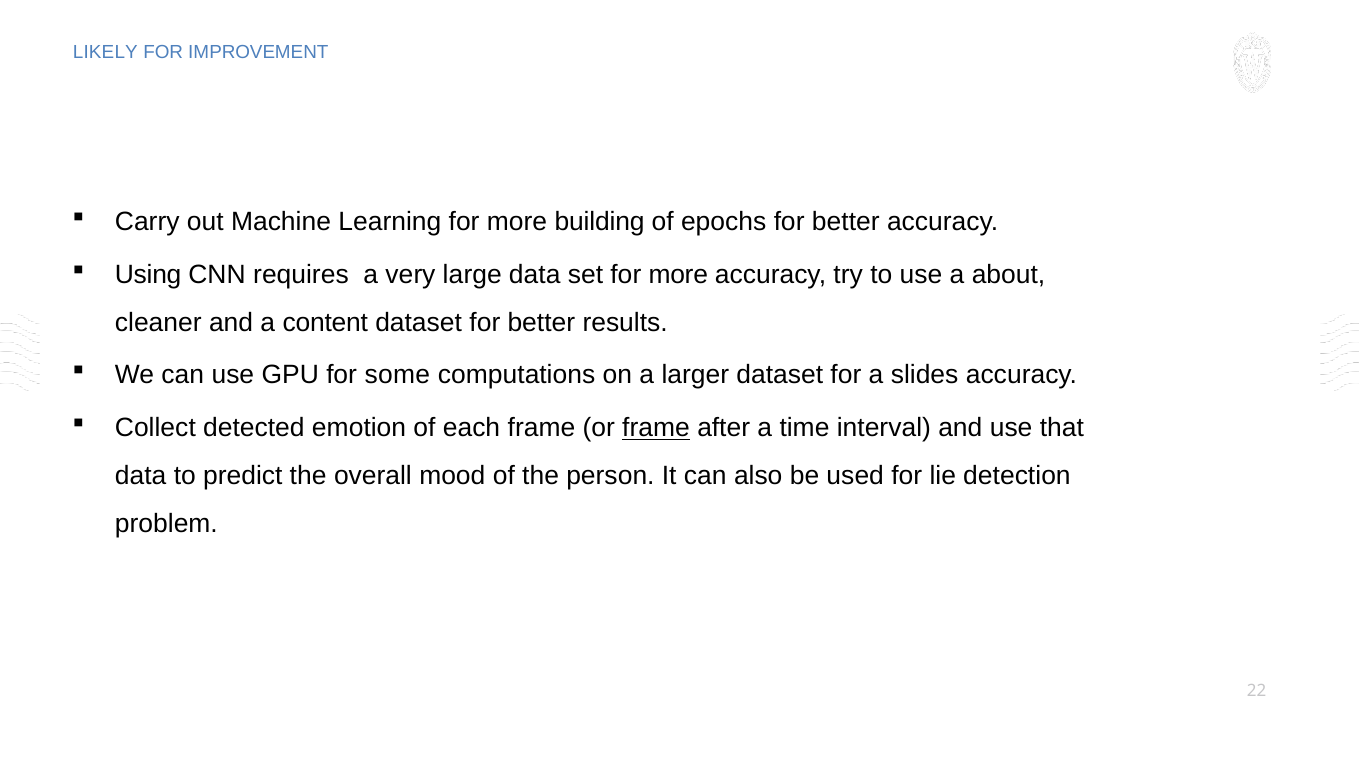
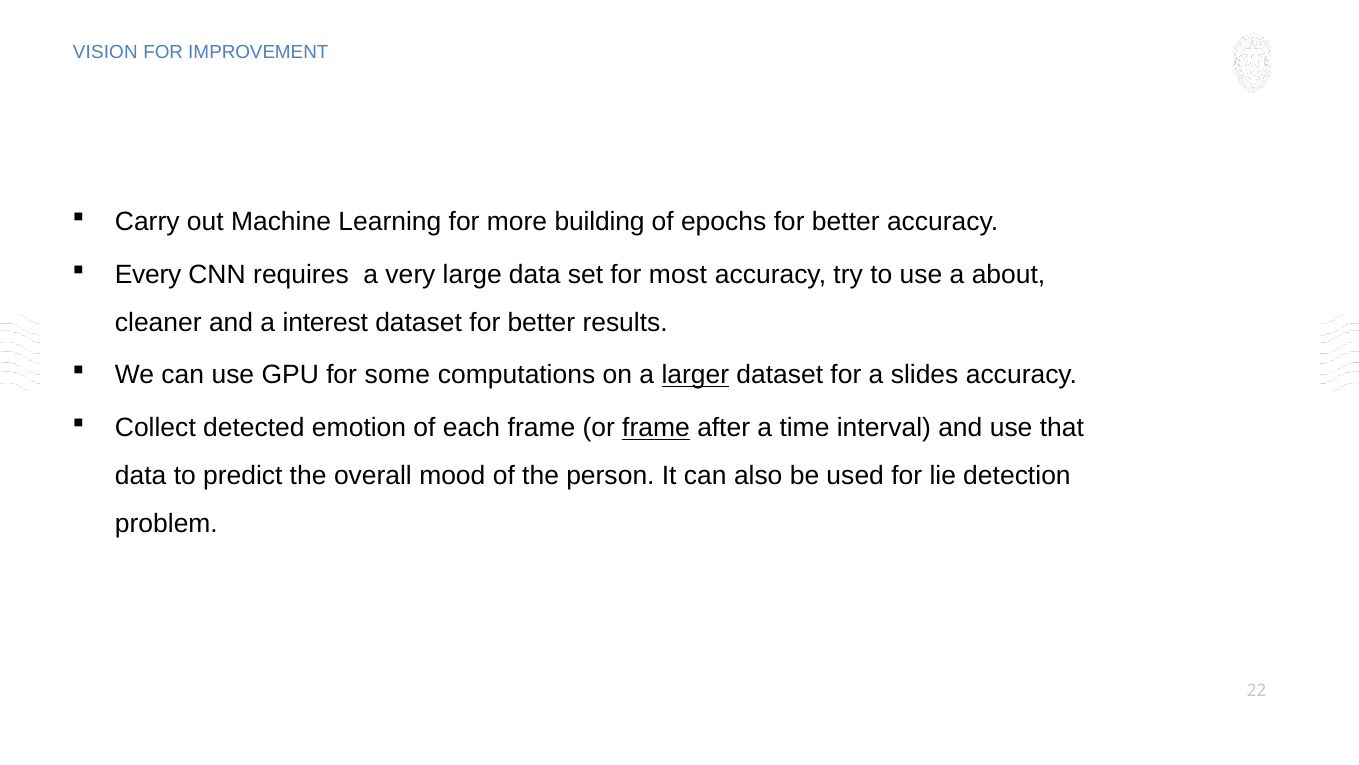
LIKELY: LIKELY -> VISION
Using: Using -> Every
set for more: more -> most
content: content -> interest
larger underline: none -> present
